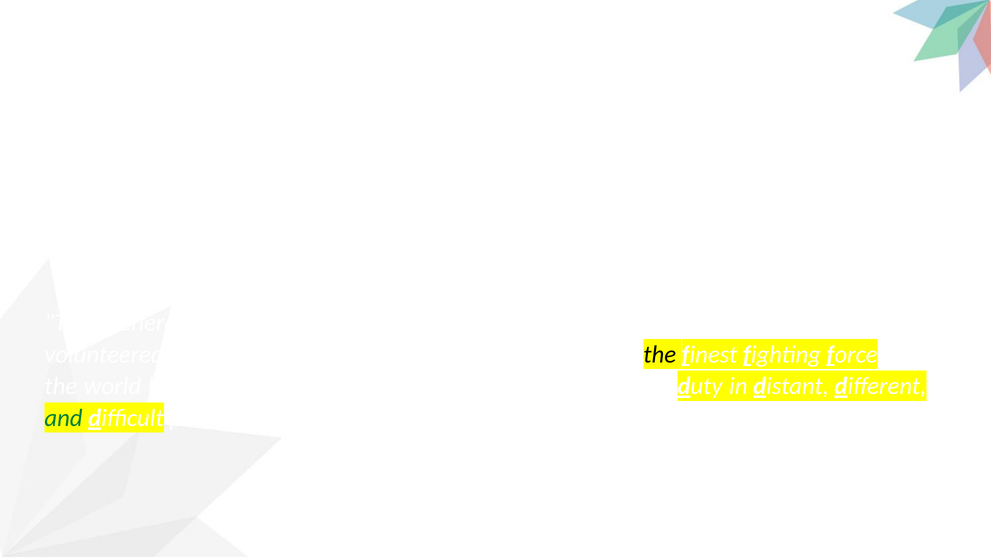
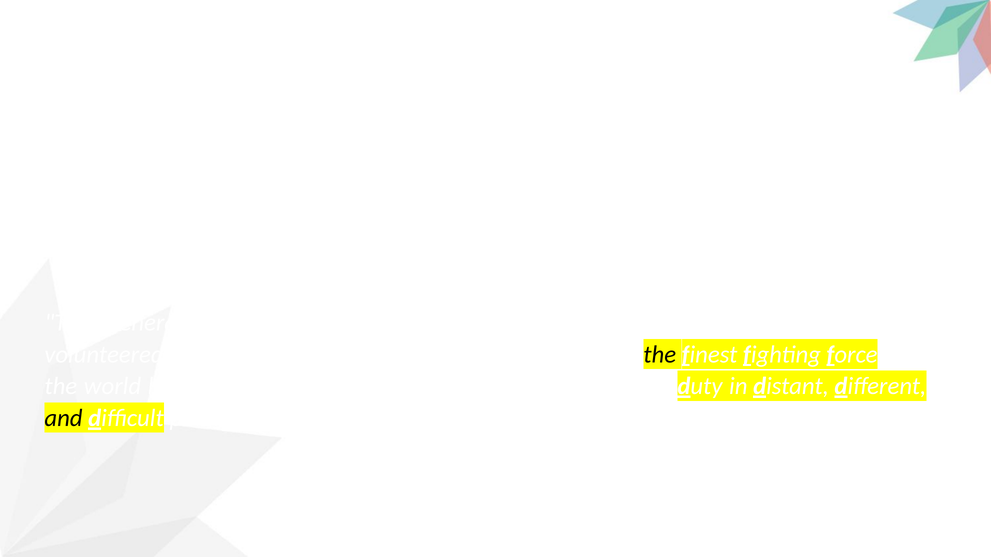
and at (64, 418) colour: green -> black
